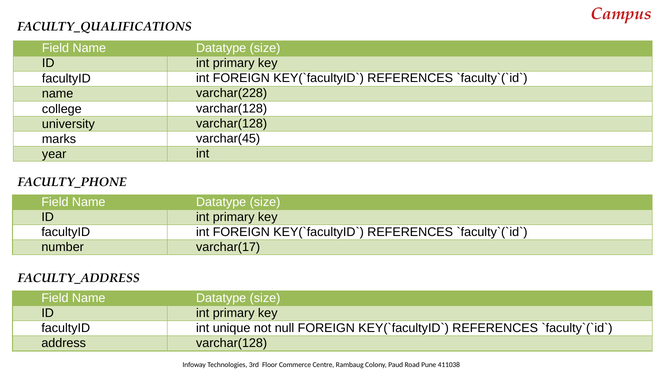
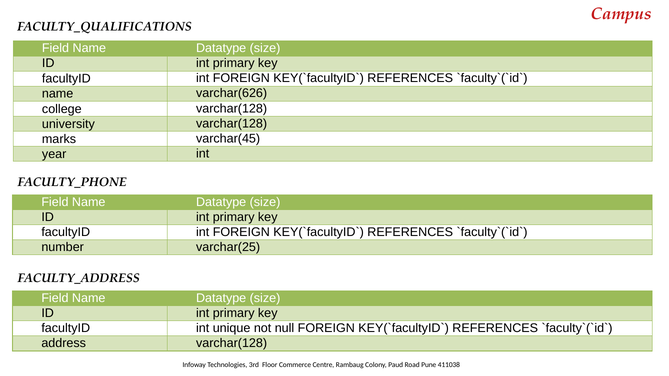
varchar(228: varchar(228 -> varchar(626
varchar(17: varchar(17 -> varchar(25
